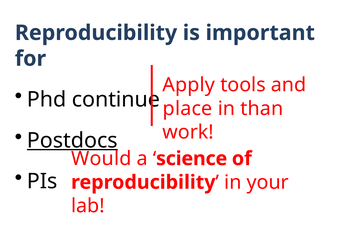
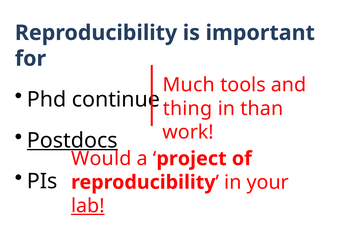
Apply: Apply -> Much
place: place -> thing
science: science -> project
lab underline: none -> present
